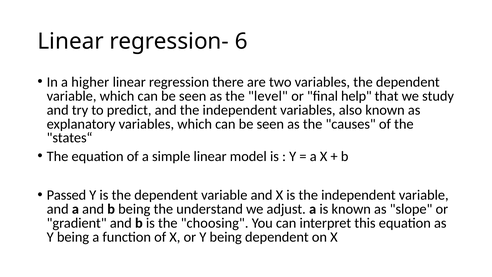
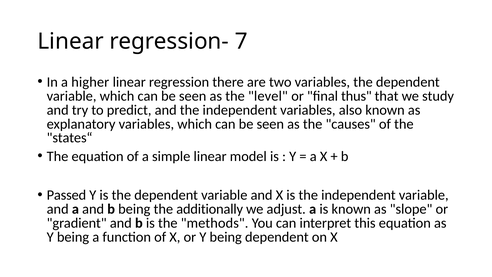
6: 6 -> 7
help: help -> thus
understand: understand -> additionally
choosing: choosing -> methods
